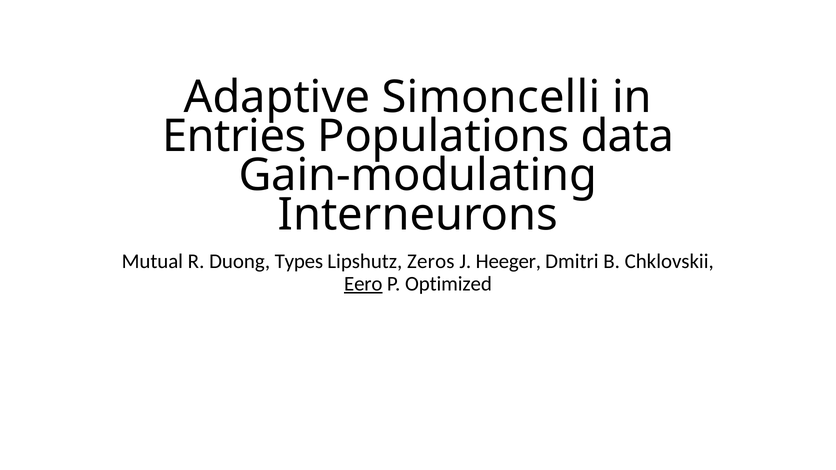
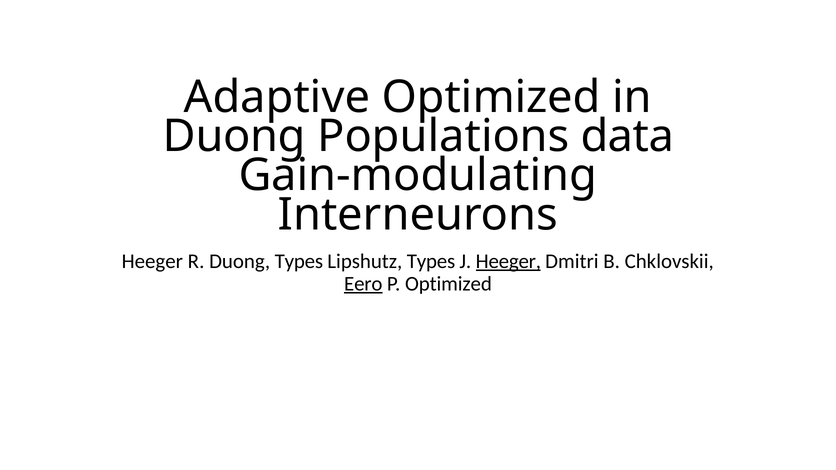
Adaptive Simoncelli: Simoncelli -> Optimized
Entries at (234, 137): Entries -> Duong
Mutual at (152, 261): Mutual -> Heeger
Lipshutz Zeros: Zeros -> Types
Heeger at (508, 261) underline: none -> present
